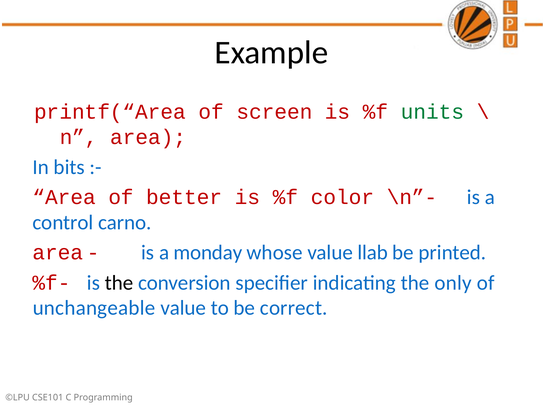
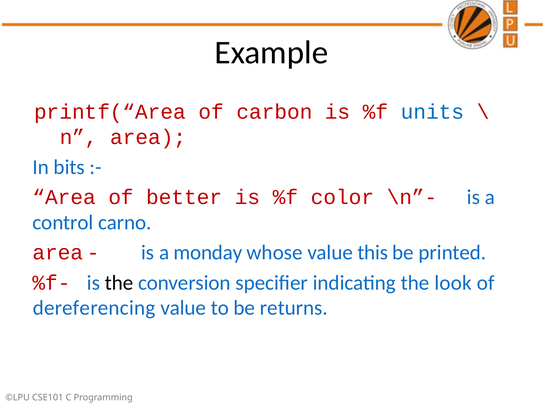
screen: screen -> carbon
units colour: green -> blue
llab: llab -> this
only: only -> look
unchangeable: unchangeable -> dereferencing
correct: correct -> returns
